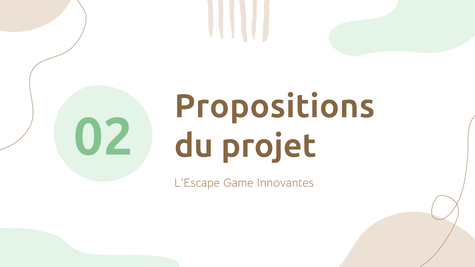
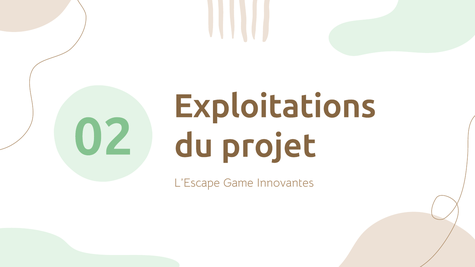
Propositions: Propositions -> Exploitations
